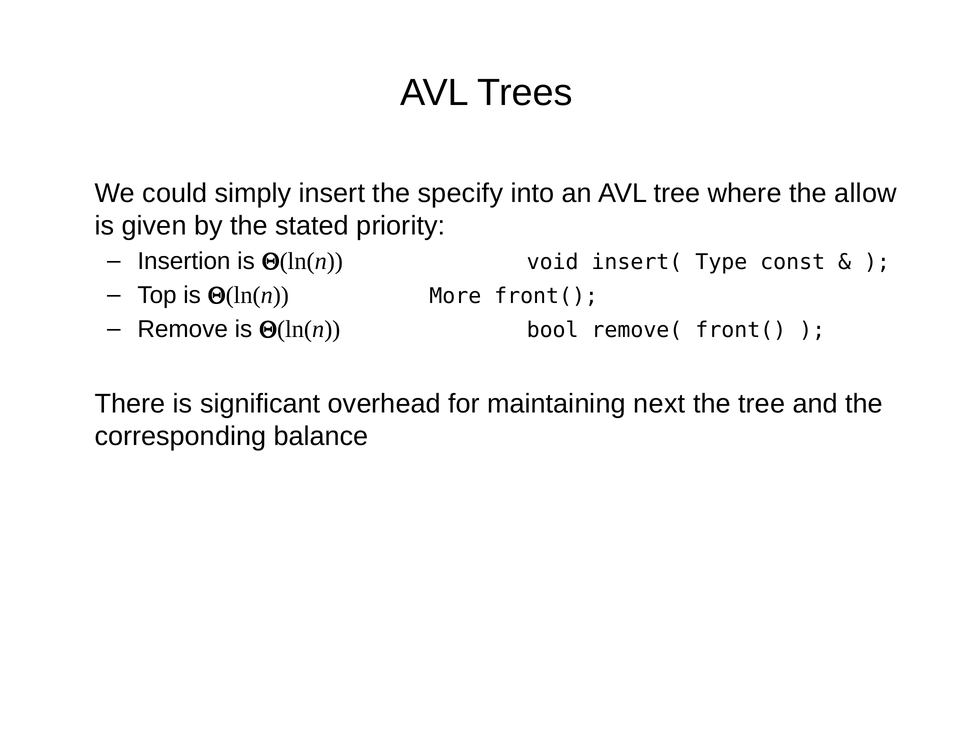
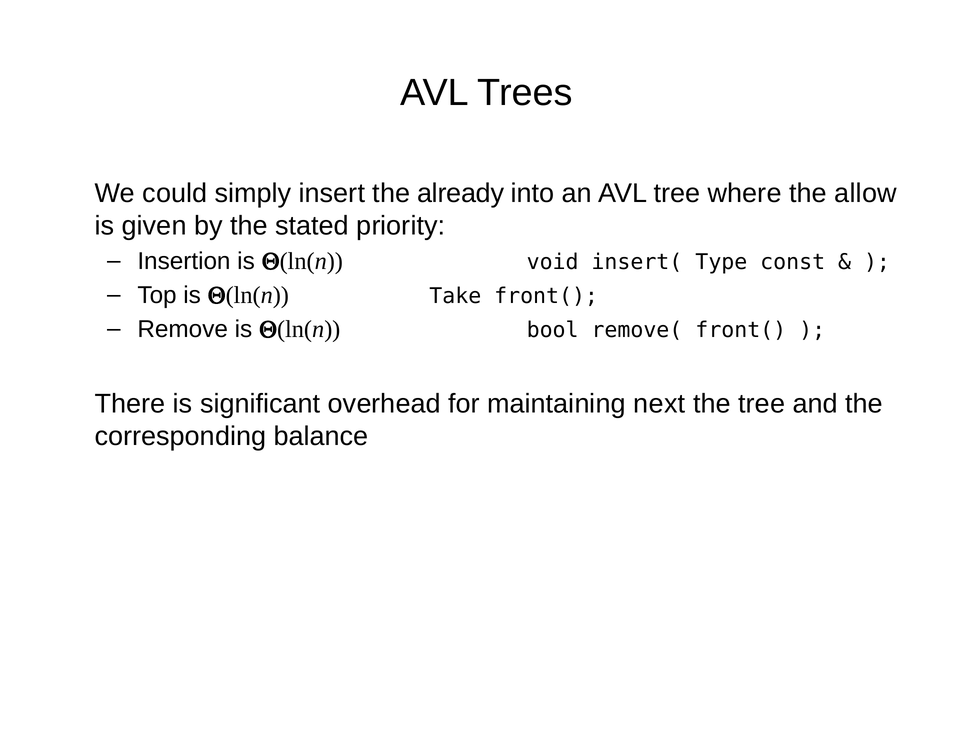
specify: specify -> already
More: More -> Take
